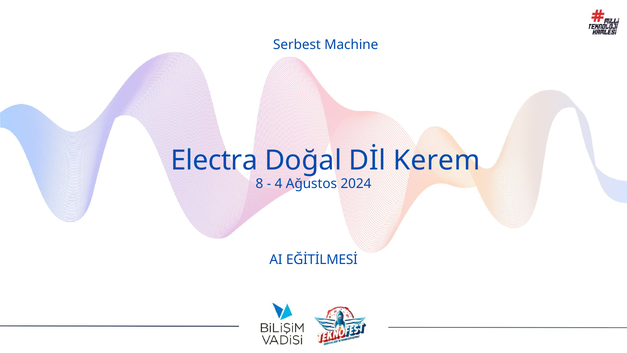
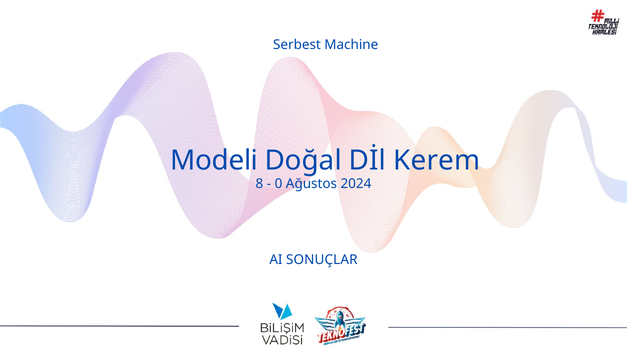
Electra: Electra -> Modeli
4: 4 -> 0
EĞİTİLMESİ: EĞİTİLMESİ -> SONUÇLAR
